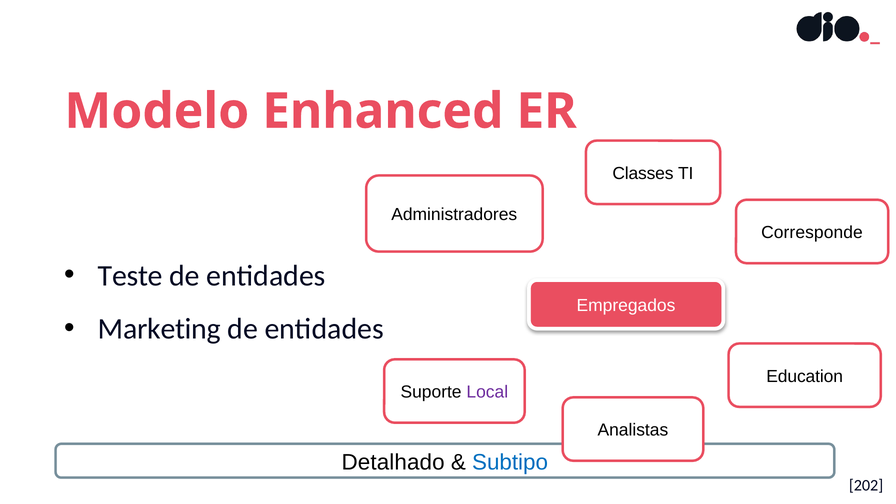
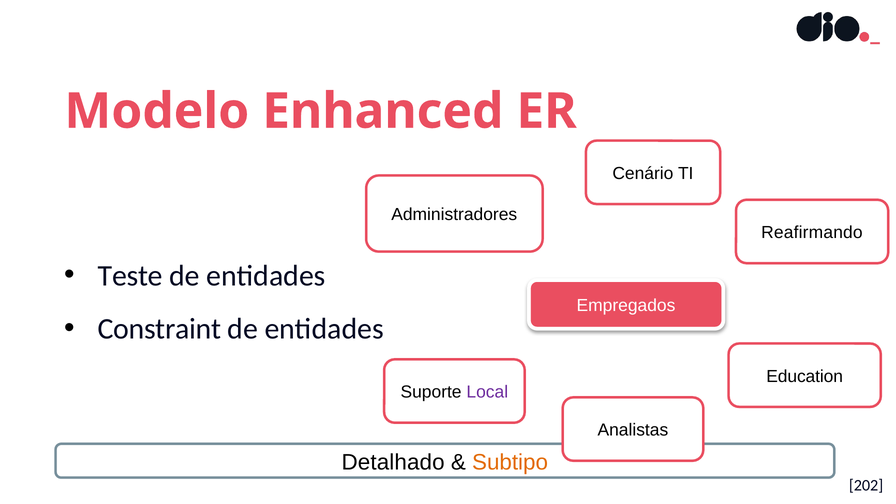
Classes: Classes -> Cenário
Corresponde: Corresponde -> Reafirmando
Marketing: Marketing -> Constraint
Subtipo colour: blue -> orange
